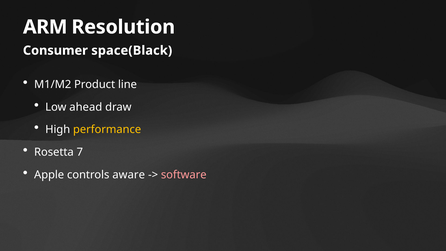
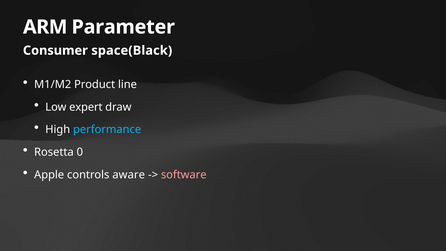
Resolution: Resolution -> Parameter
ahead: ahead -> expert
performance colour: yellow -> light blue
7: 7 -> 0
